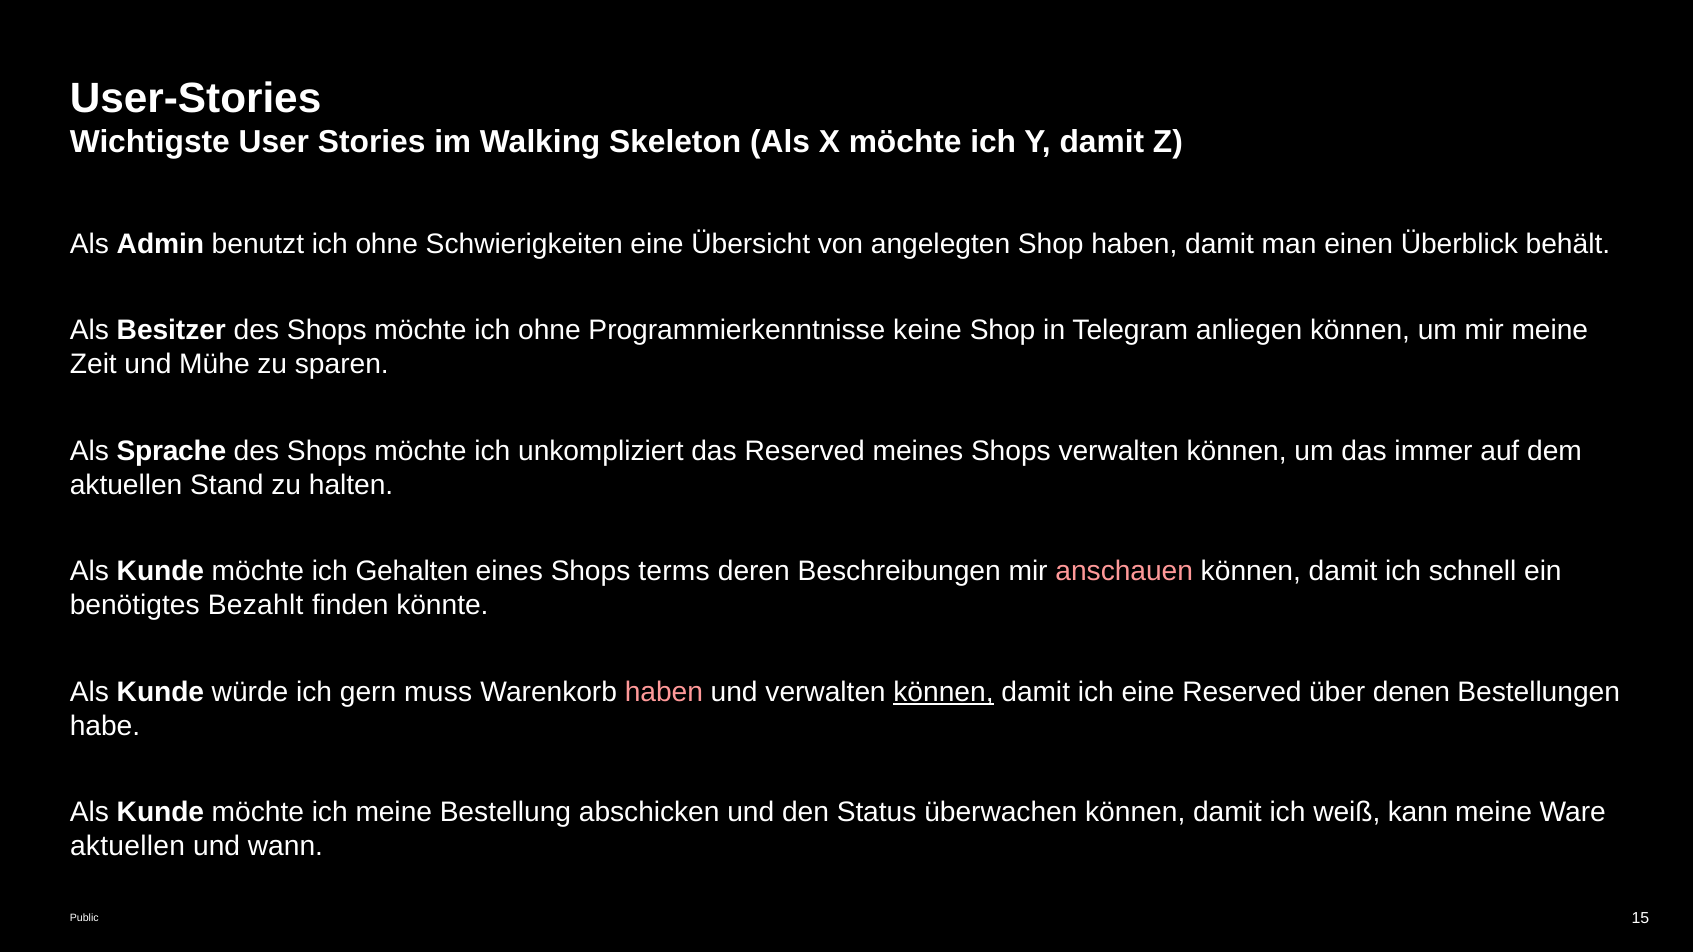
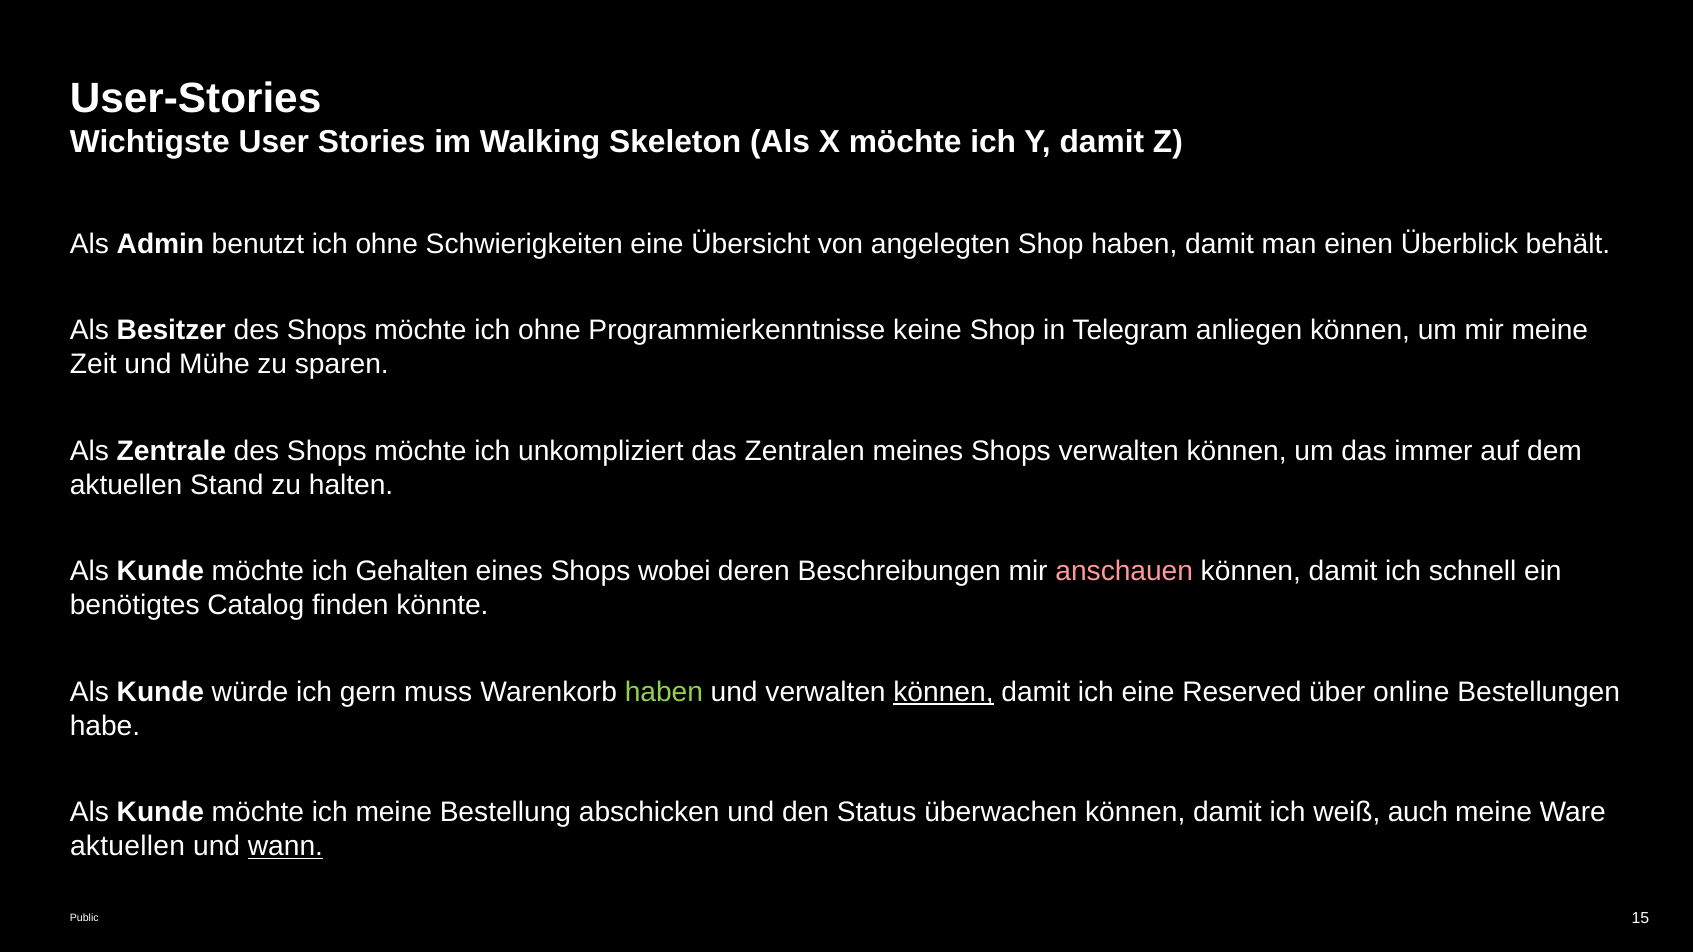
Sprache: Sprache -> Zentrale
das Reserved: Reserved -> Zentralen
terms: terms -> wobei
Bezahlt: Bezahlt -> Catalog
haben at (664, 692) colour: pink -> light green
denen: denen -> online
kann: kann -> auch
wann underline: none -> present
